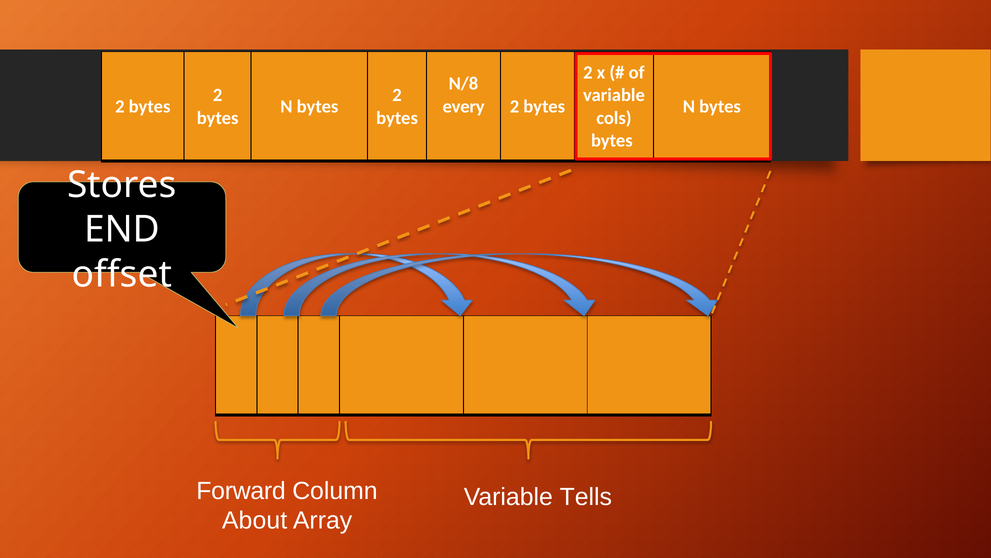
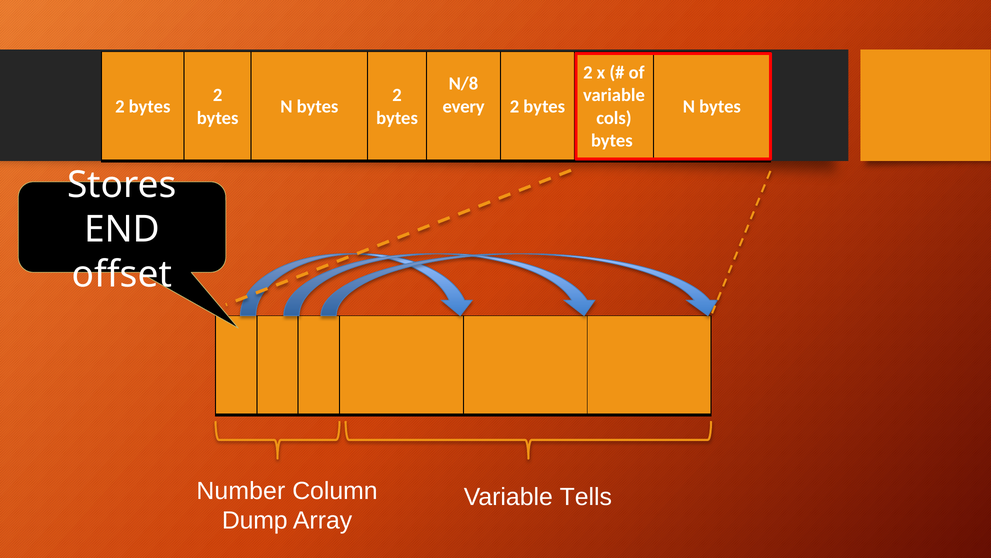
Forward: Forward -> Number
About: About -> Dump
